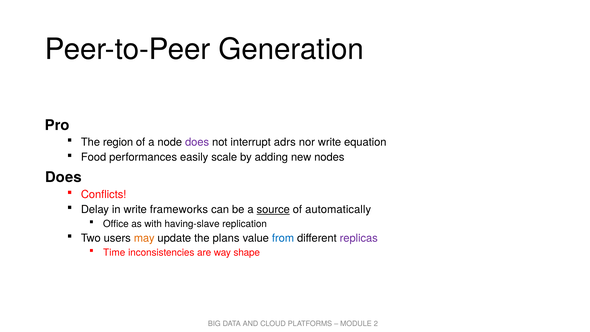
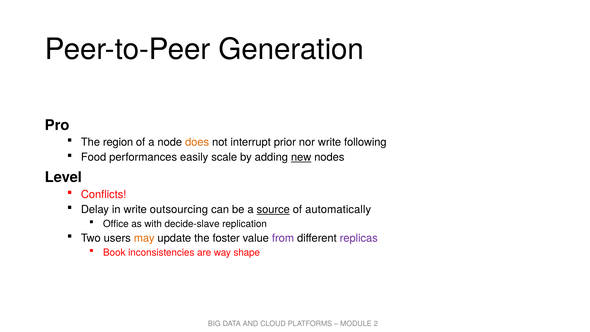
does at (197, 142) colour: purple -> orange
adrs: adrs -> prior
equation: equation -> following
new underline: none -> present
Does at (63, 177): Does -> Level
frameworks: frameworks -> outsourcing
having-slave: having-slave -> decide-slave
plans: plans -> foster
from colour: blue -> purple
Time: Time -> Book
